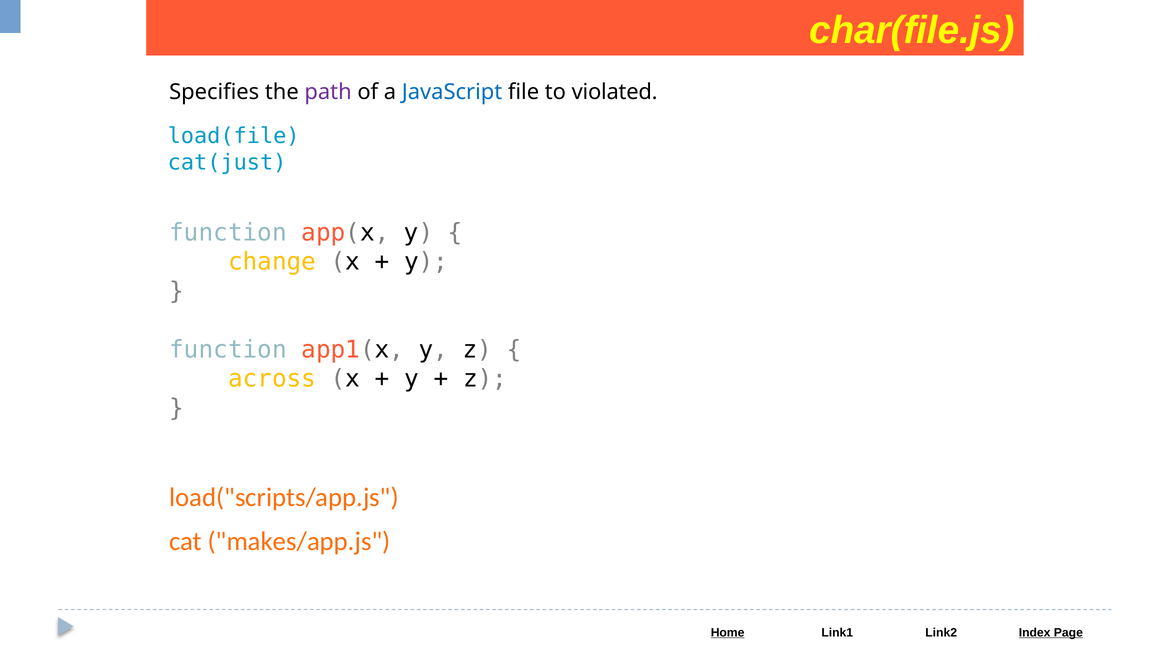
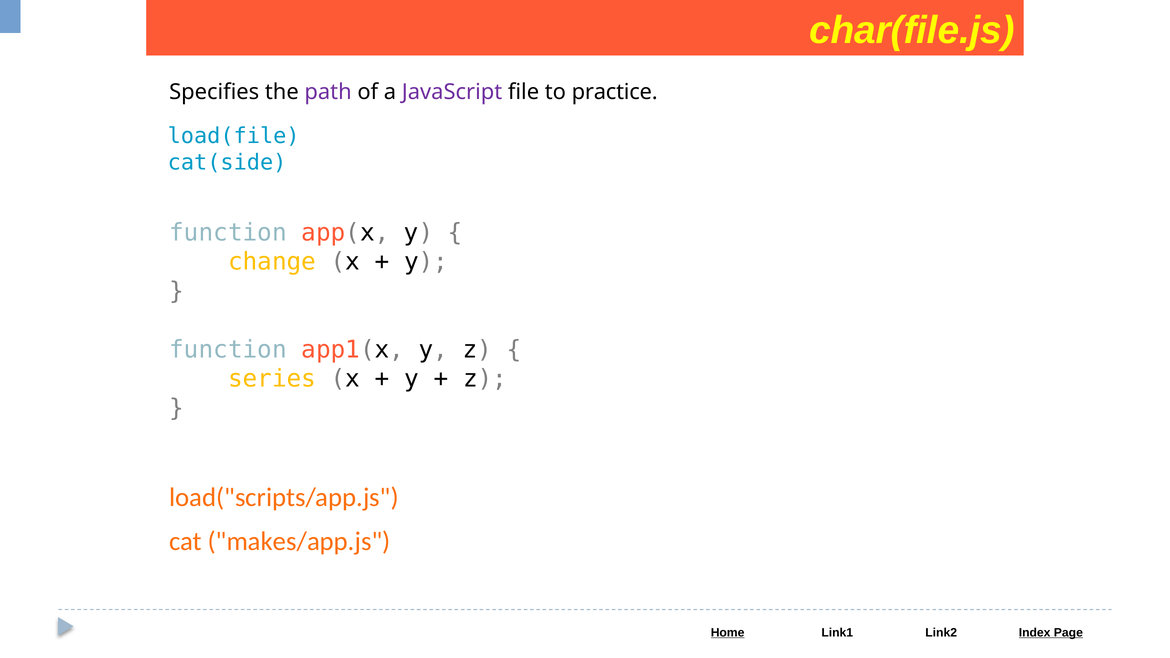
JavaScript colour: blue -> purple
violated: violated -> practice
cat(just: cat(just -> cat(side
across: across -> series
